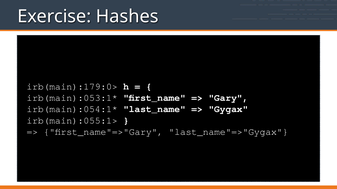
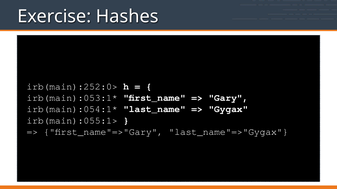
irb(main):179:0>: irb(main):179:0> -> irb(main):252:0>
